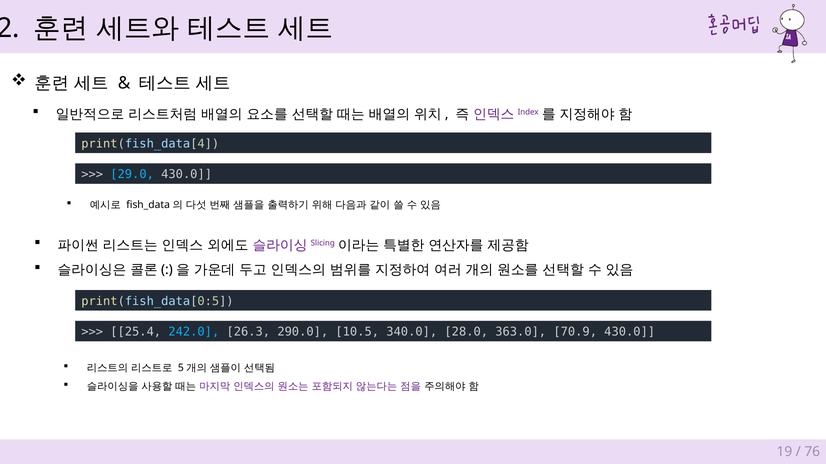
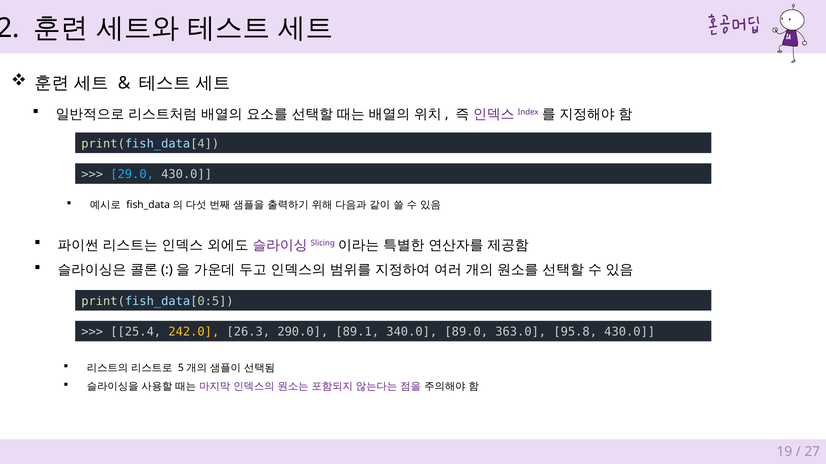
242.0 colour: light blue -> yellow
10.5: 10.5 -> 89.1
28.0: 28.0 -> 89.0
70.9: 70.9 -> 95.8
76: 76 -> 27
